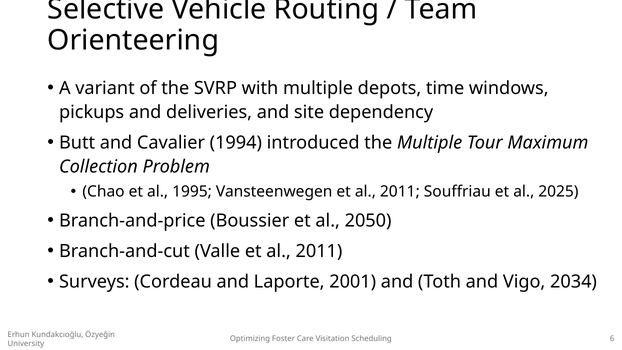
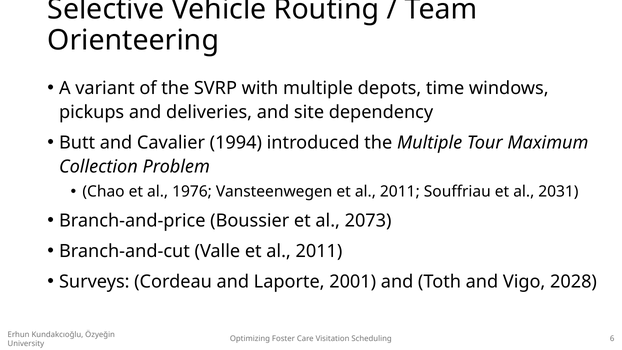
1995: 1995 -> 1976
2025: 2025 -> 2031
2050: 2050 -> 2073
2034: 2034 -> 2028
